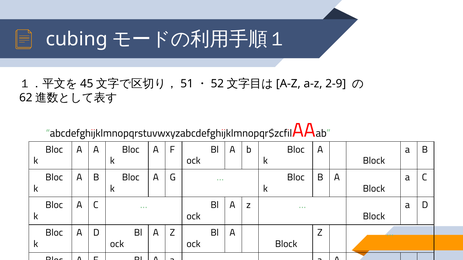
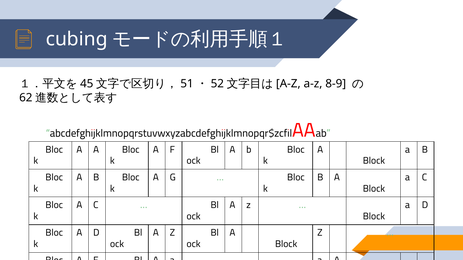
2-9: 2-9 -> 8-9
